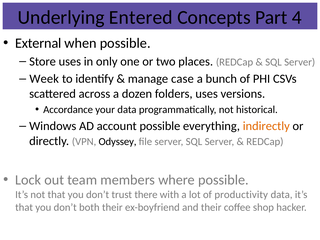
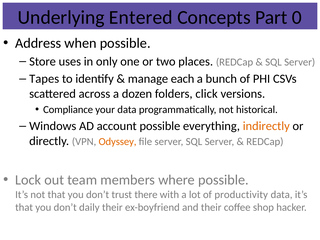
4: 4 -> 0
External: External -> Address
Week: Week -> Tapes
case: case -> each
folders uses: uses -> click
Accordance: Accordance -> Compliance
Odyssey colour: black -> orange
both: both -> daily
